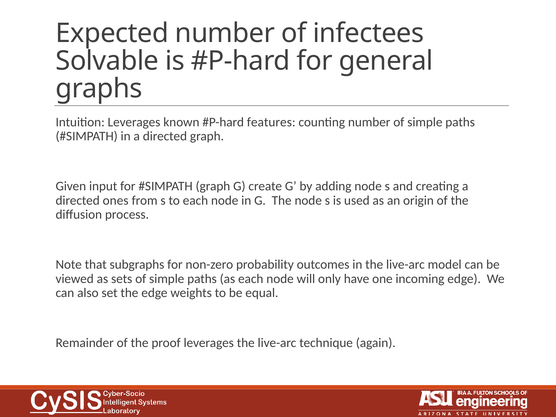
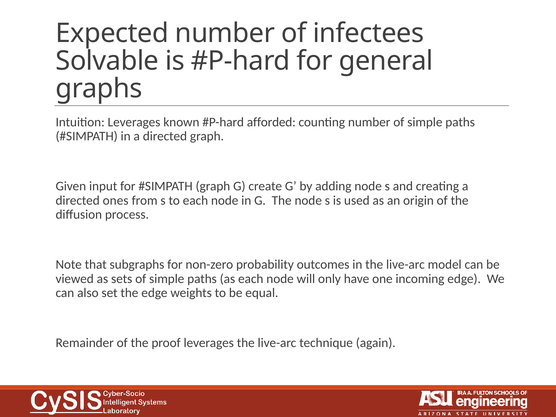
features: features -> afforded
